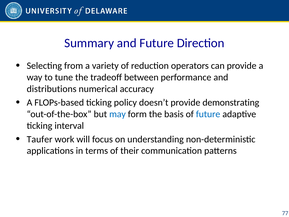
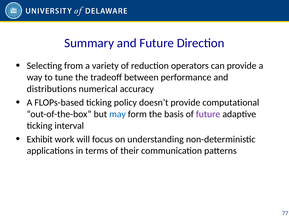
demonstrating: demonstrating -> computational
future at (208, 114) colour: blue -> purple
Taufer: Taufer -> Exhibit
